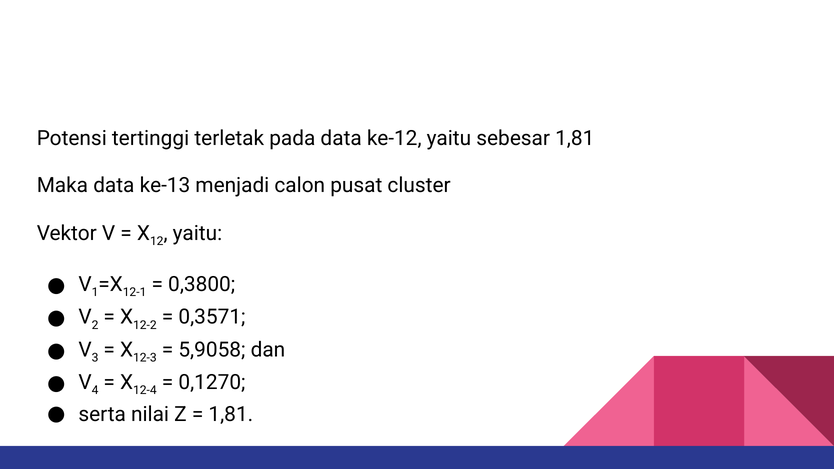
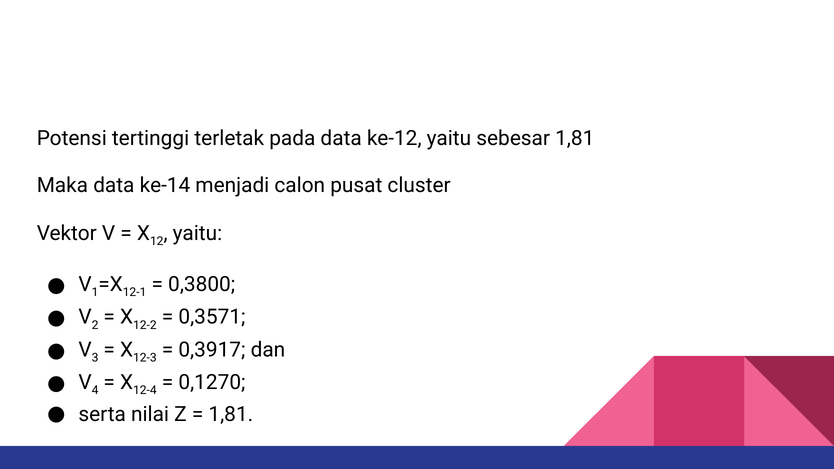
ke-13: ke-13 -> ke-14
5,9058: 5,9058 -> 0,3917
